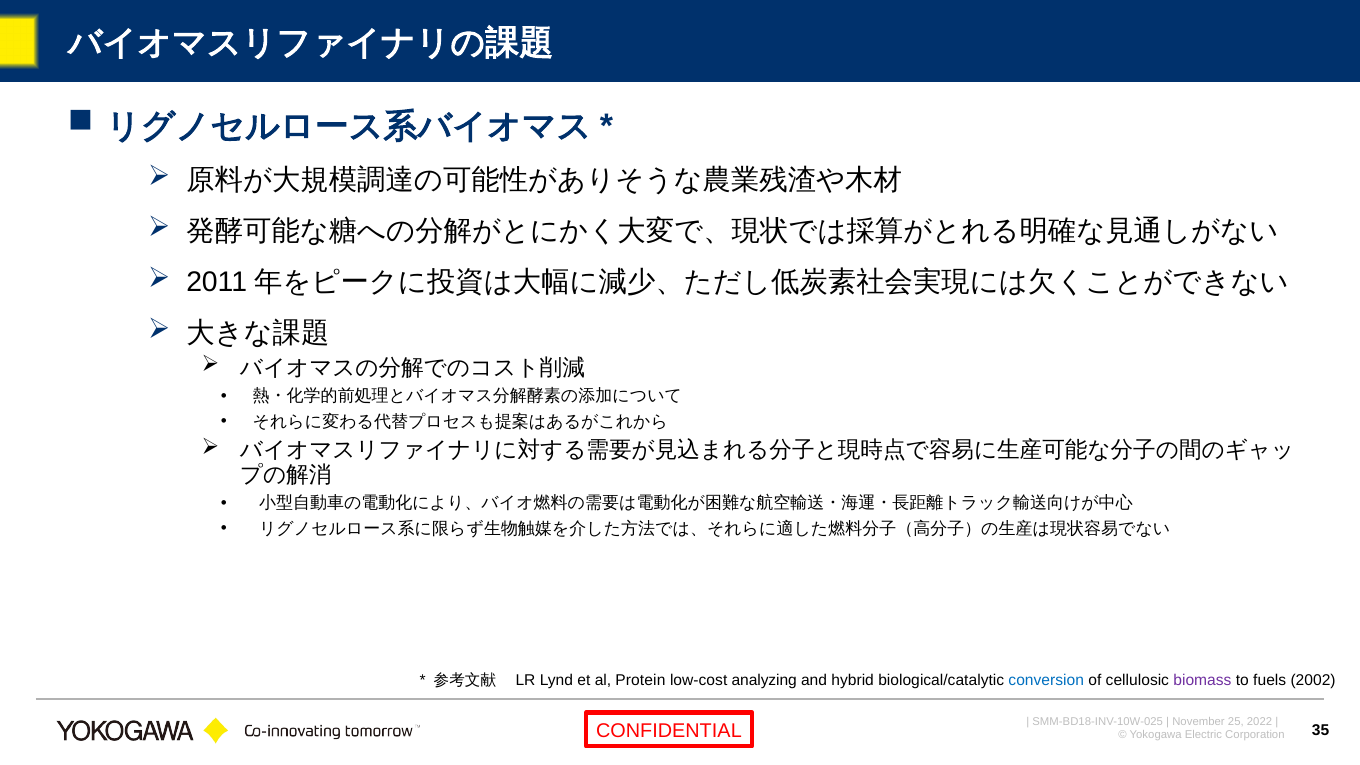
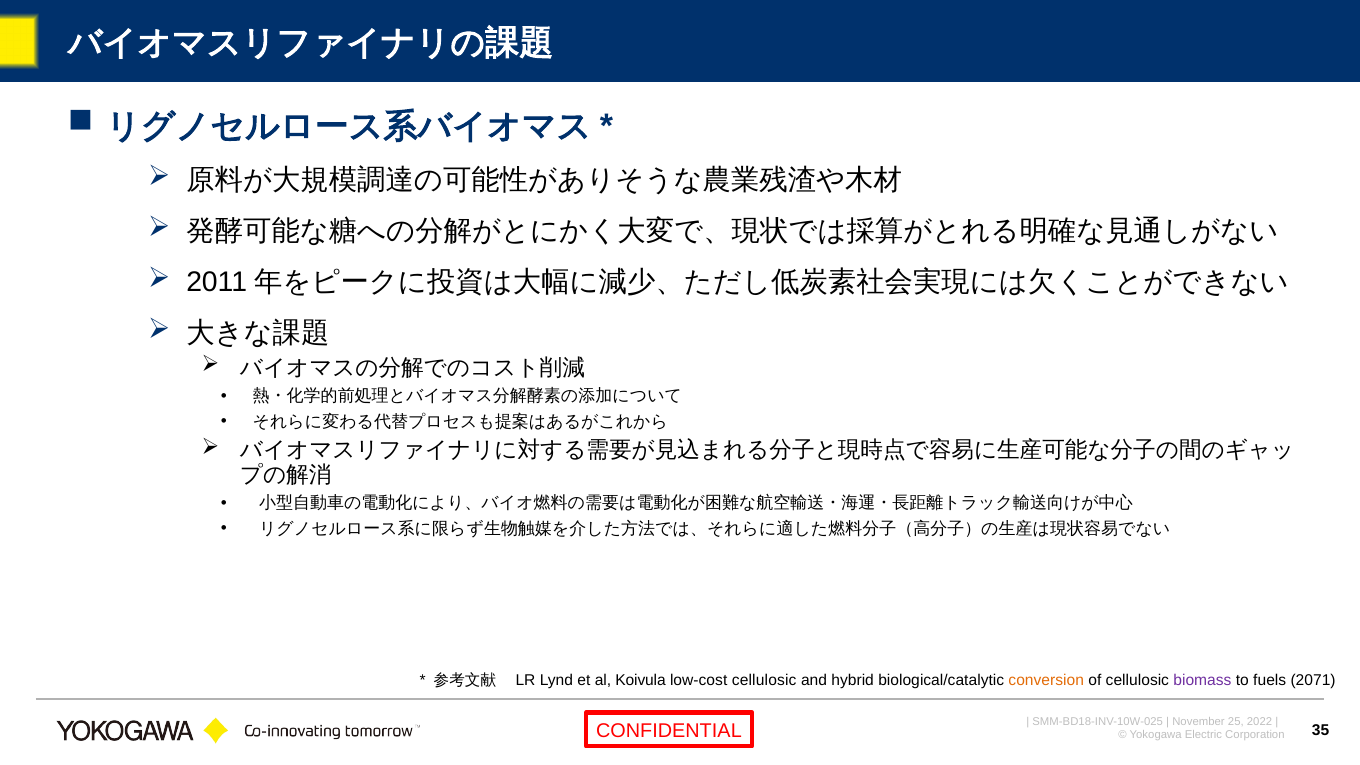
Protein: Protein -> Koivula
low-cost analyzing: analyzing -> cellulosic
conversion colour: blue -> orange
2002: 2002 -> 2071
